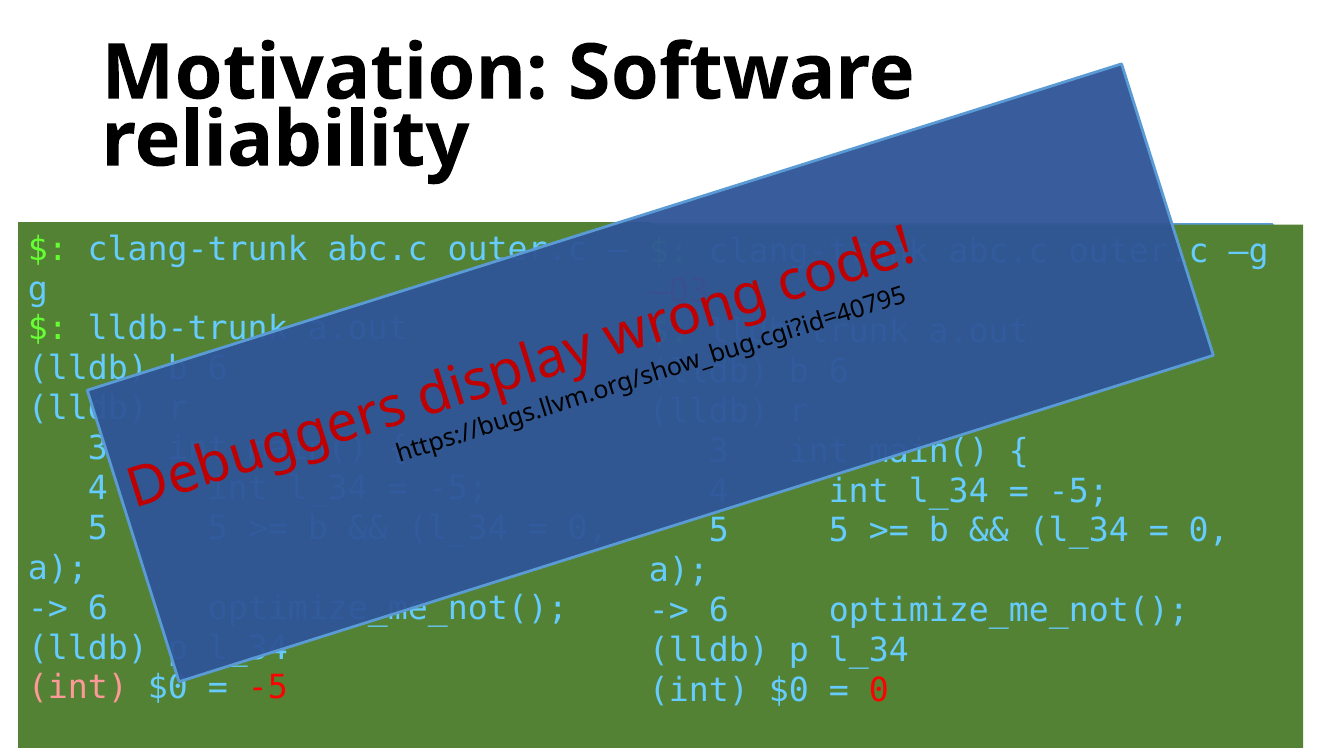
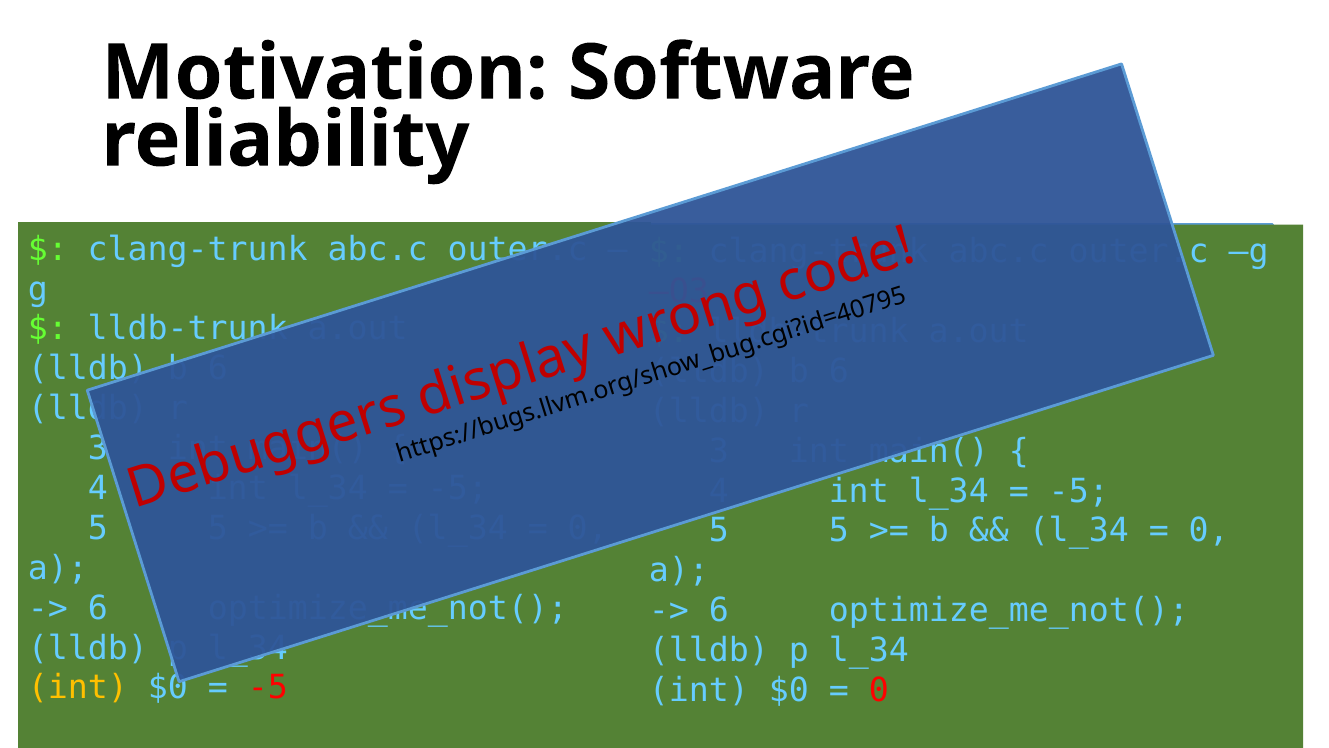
int at (78, 688) colour: pink -> yellow
